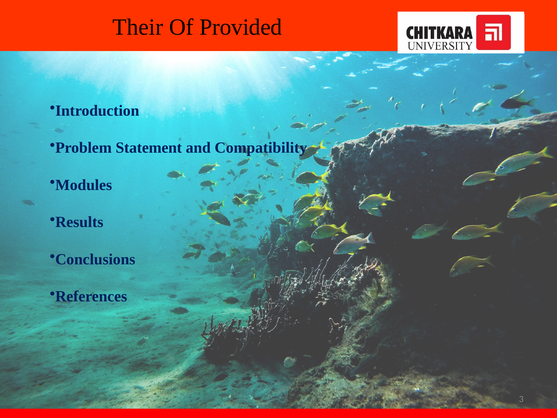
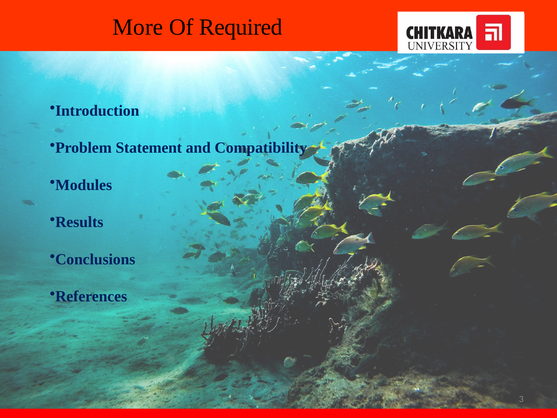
Their: Their -> More
Provided: Provided -> Required
